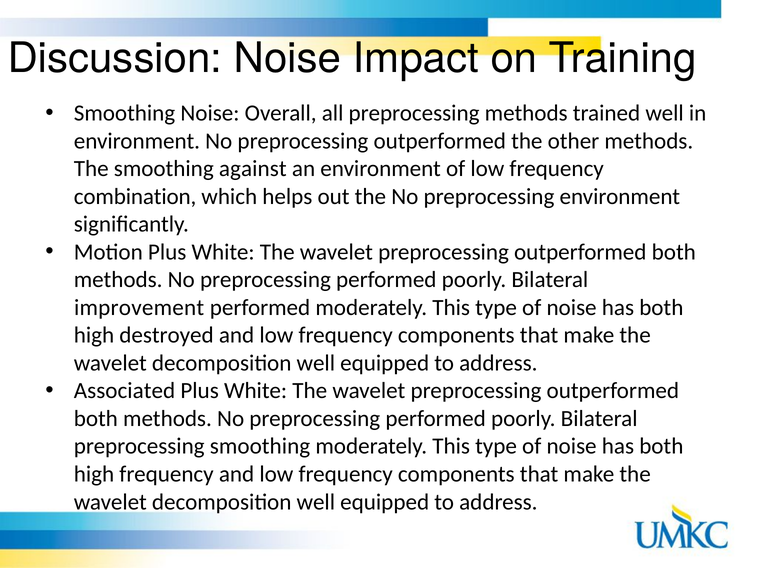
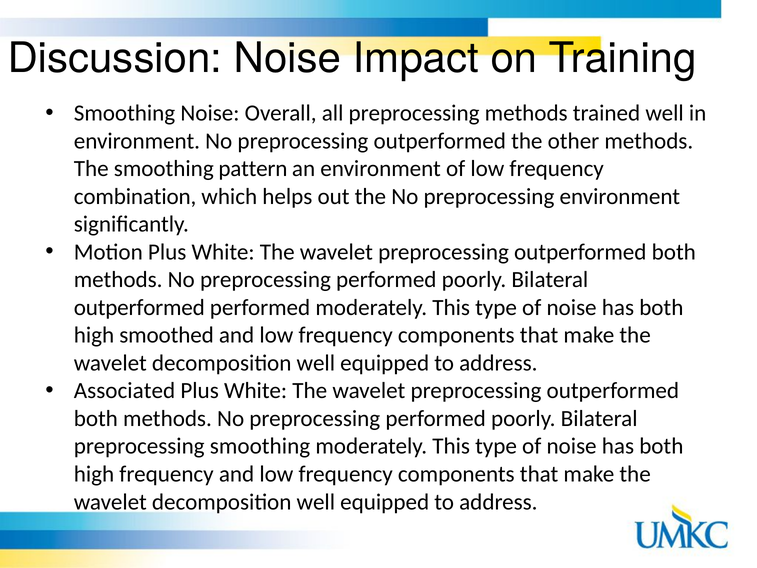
against: against -> pattern
improvement at (139, 307): improvement -> outperformed
destroyed: destroyed -> smoothed
